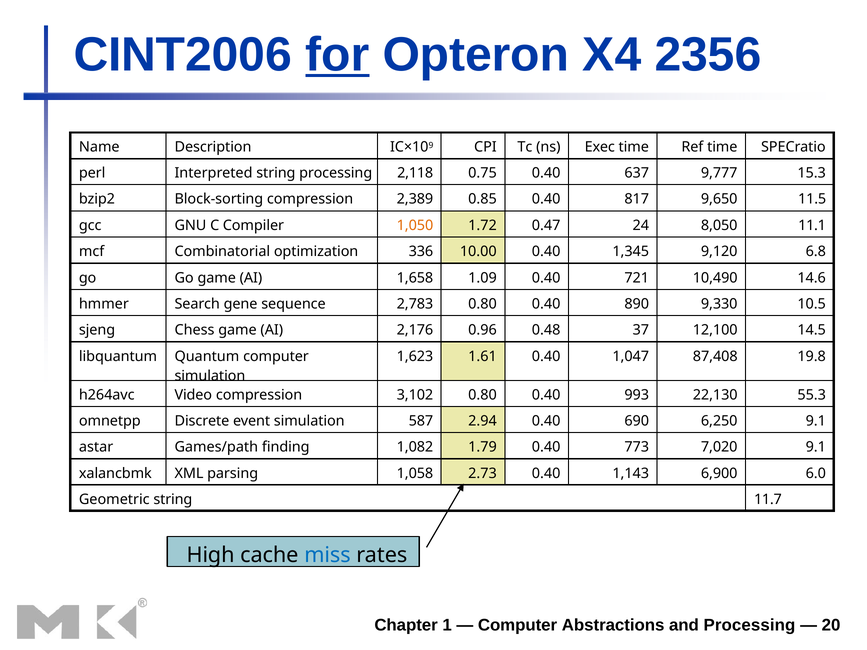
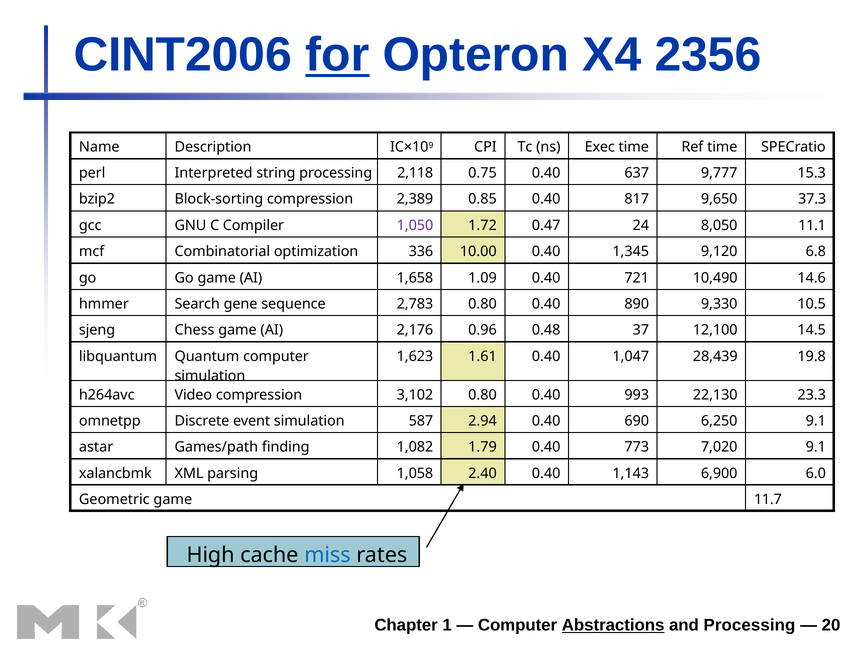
11.5: 11.5 -> 37.3
1,050 colour: orange -> purple
87,408: 87,408 -> 28,439
55.3: 55.3 -> 23.3
2.73: 2.73 -> 2.40
Geometric string: string -> game
Abstractions underline: none -> present
